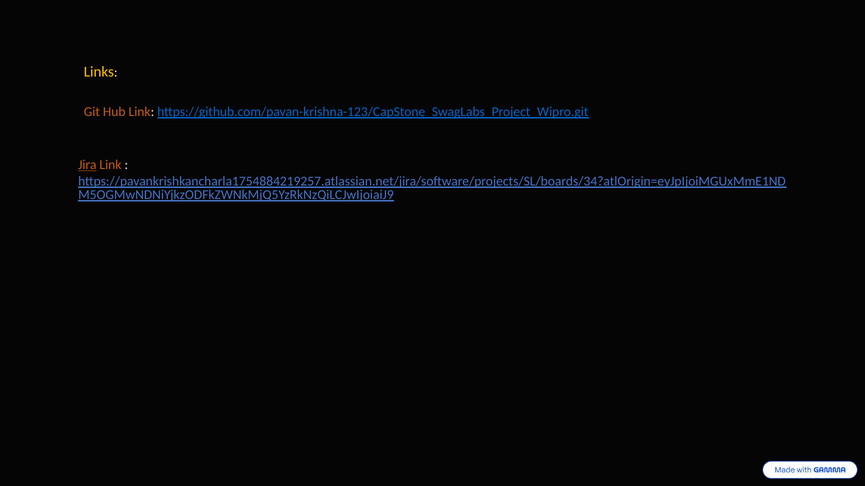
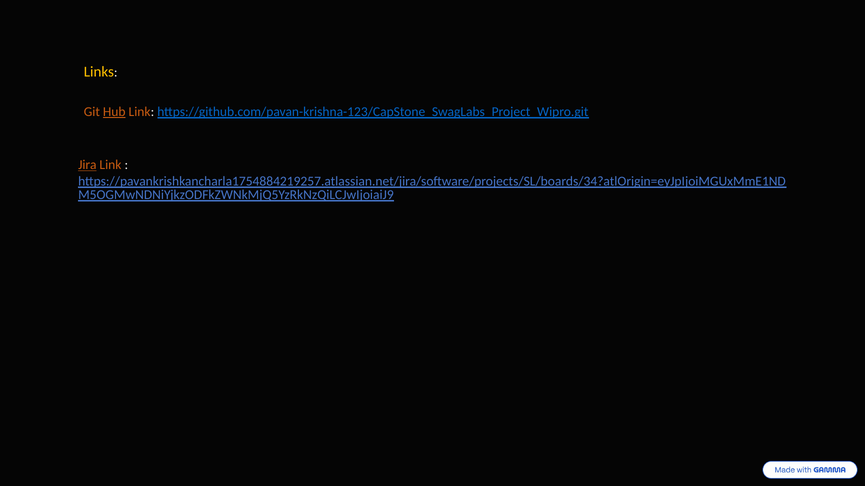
Hub underline: none -> present
